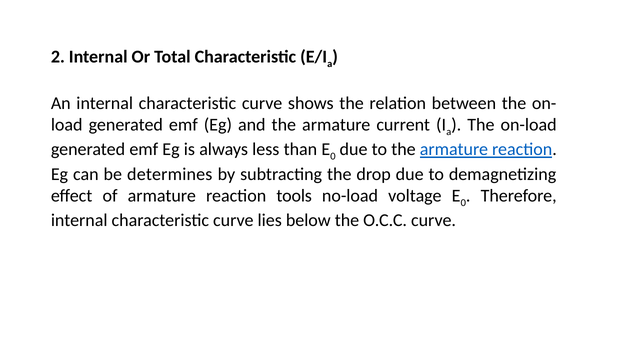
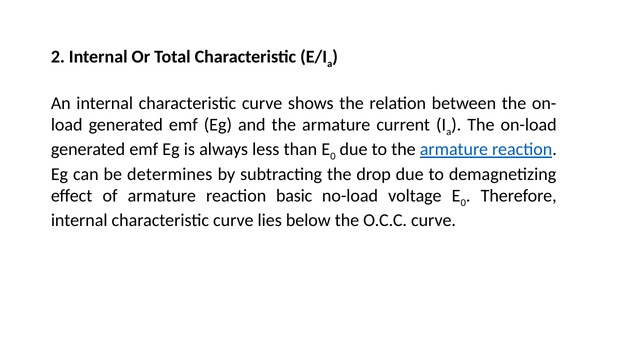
tools: tools -> basic
